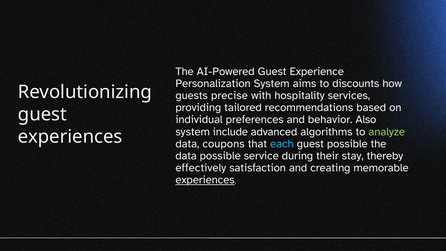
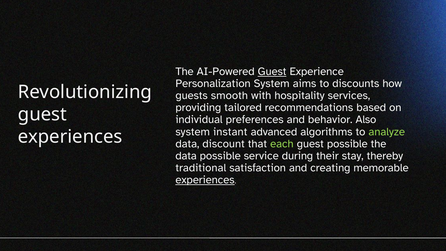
Guest at (272, 71) underline: none -> present
precise: precise -> smooth
include: include -> instant
coupons: coupons -> discount
each colour: light blue -> light green
effectively: effectively -> traditional
